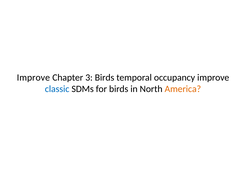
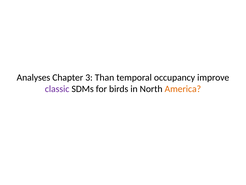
Improve at (33, 77): Improve -> Analyses
3 Birds: Birds -> Than
classic colour: blue -> purple
